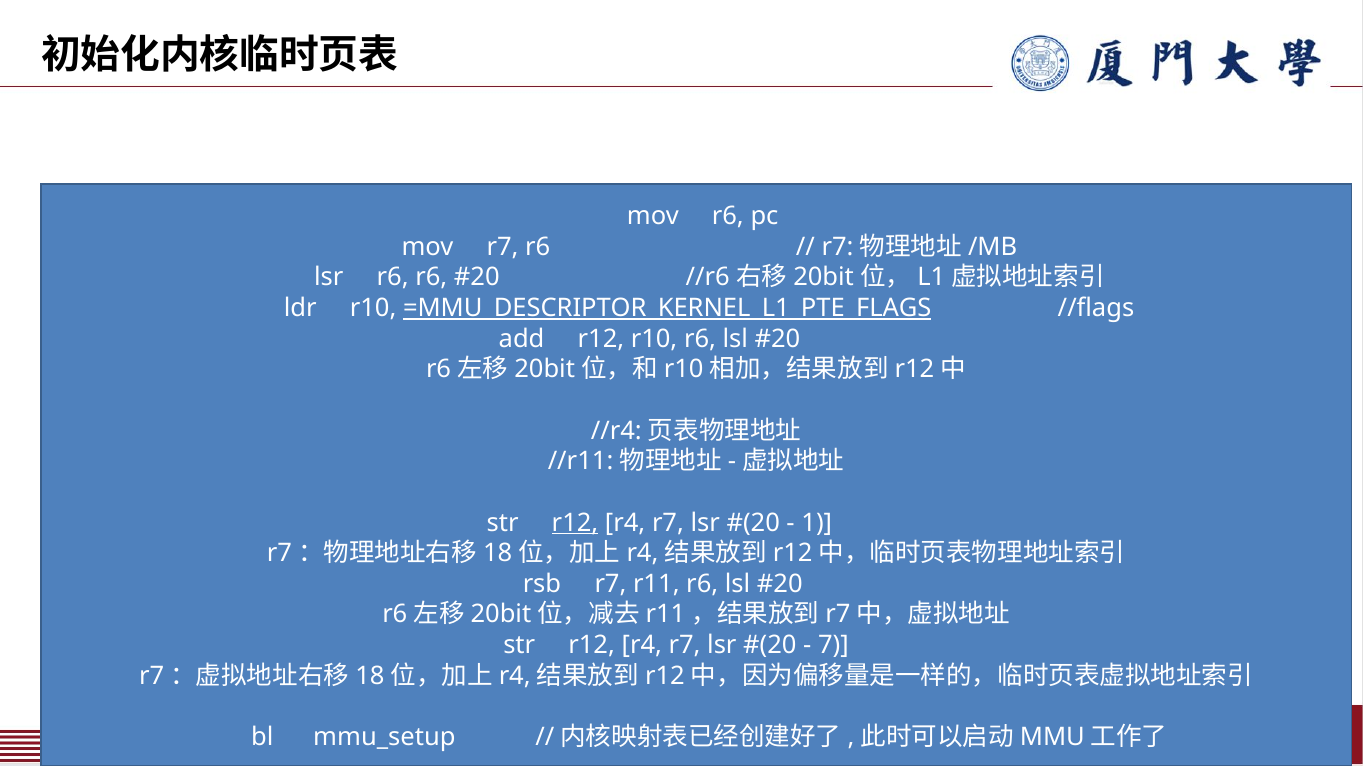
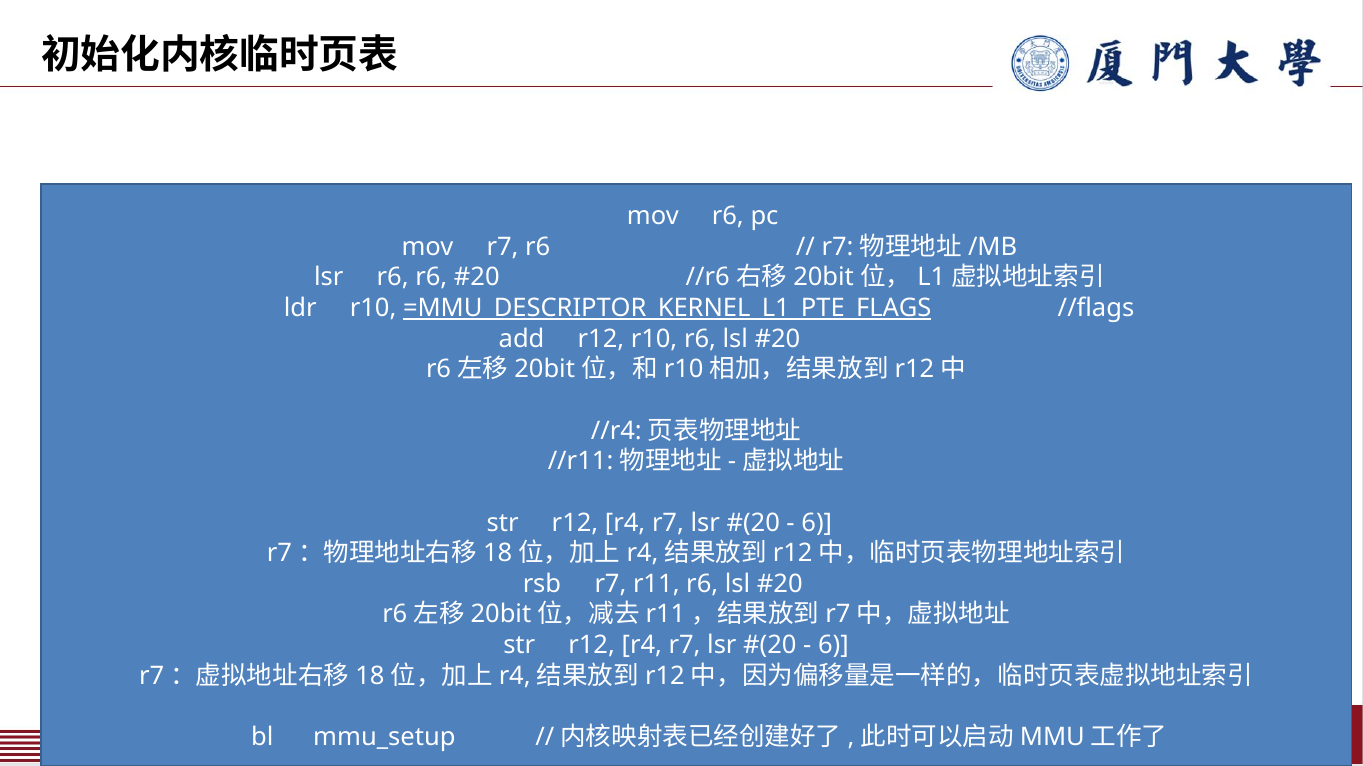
r12 at (575, 523) underline: present -> none
1 at (817, 523): 1 -> 6
7 at (833, 646): 7 -> 6
